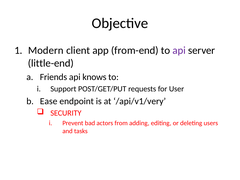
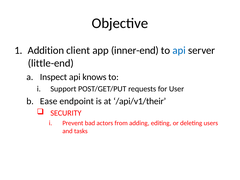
Modern: Modern -> Addition
from-end: from-end -> inner-end
api at (179, 50) colour: purple -> blue
Friends: Friends -> Inspect
/api/v1/very: /api/v1/very -> /api/v1/their
